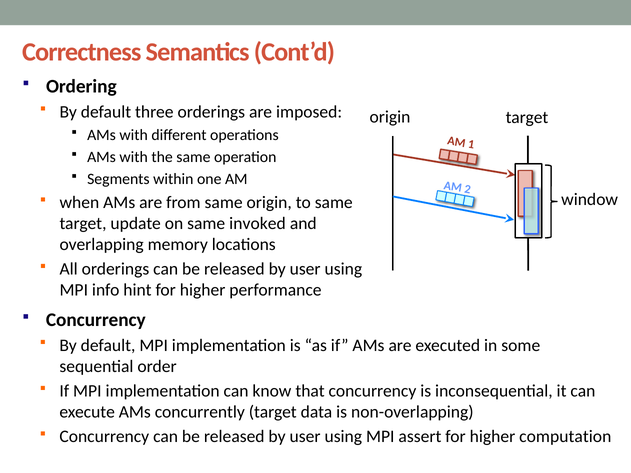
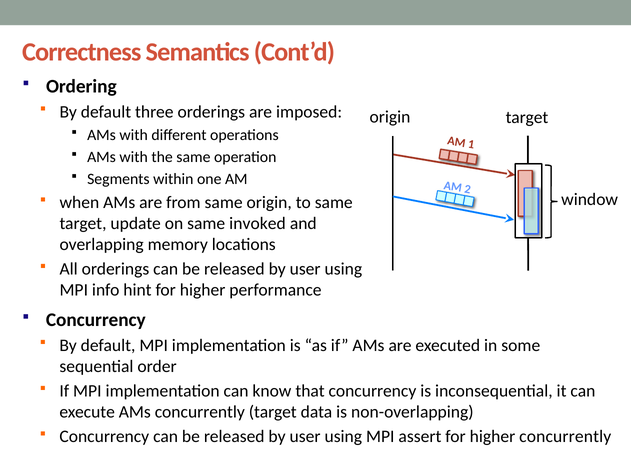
higher computation: computation -> concurrently
